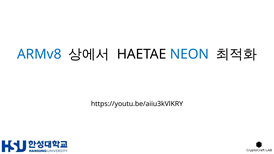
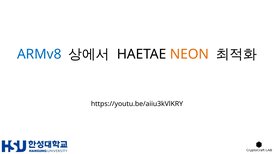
NEON colour: blue -> orange
